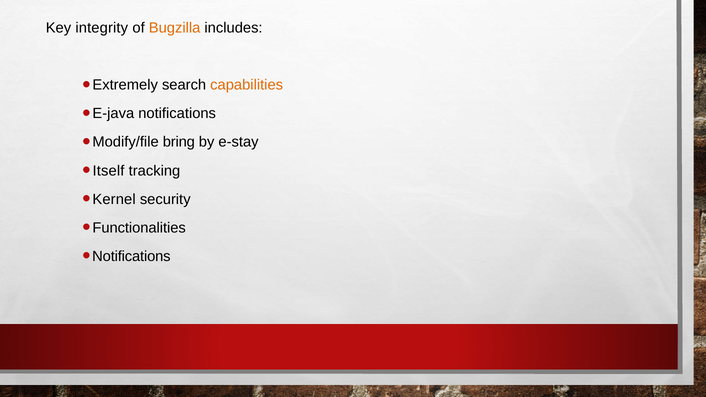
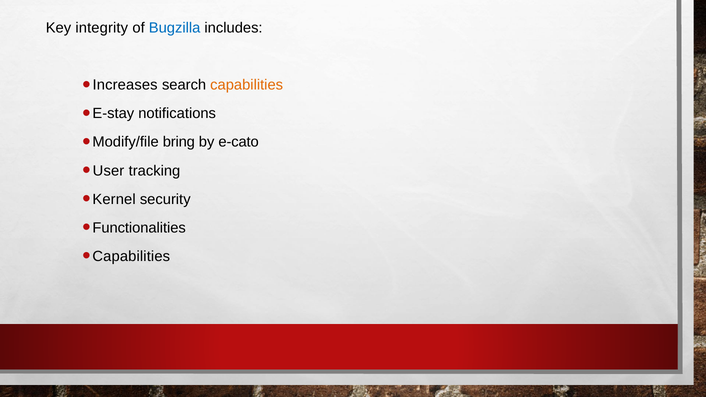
Bugzilla colour: orange -> blue
Extremely: Extremely -> Increases
E-java: E-java -> E-stay
e-stay: e-stay -> e-cato
Itself: Itself -> User
Notifications at (131, 256): Notifications -> Capabilities
